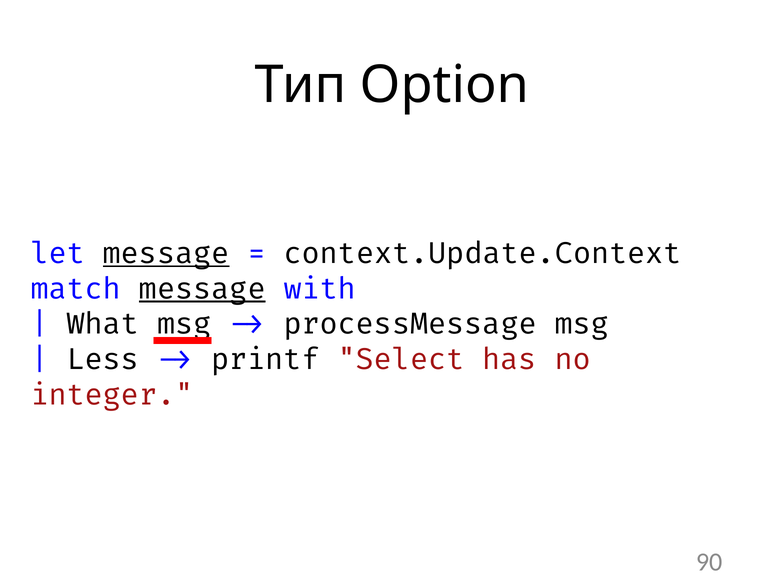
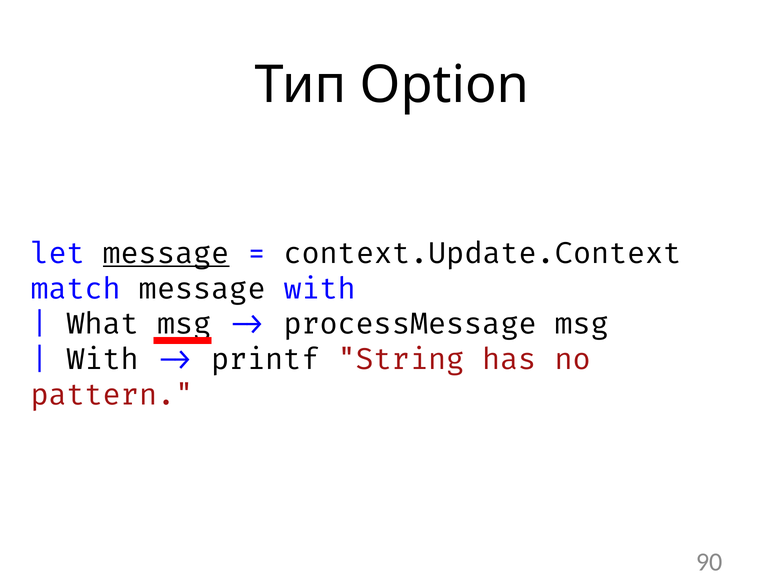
message at (202, 289) underline: present -> none
Less at (103, 360): Less -> With
Select: Select -> String
integer: integer -> pattern
